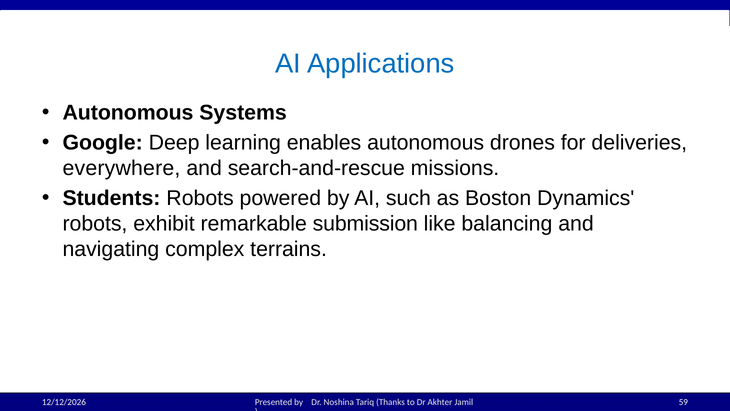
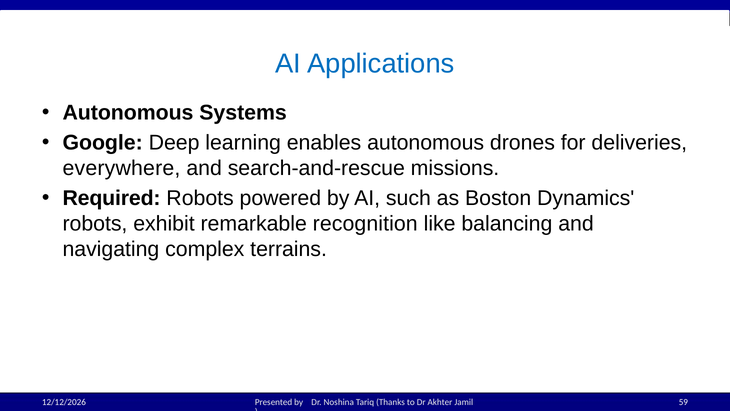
Students: Students -> Required
submission: submission -> recognition
